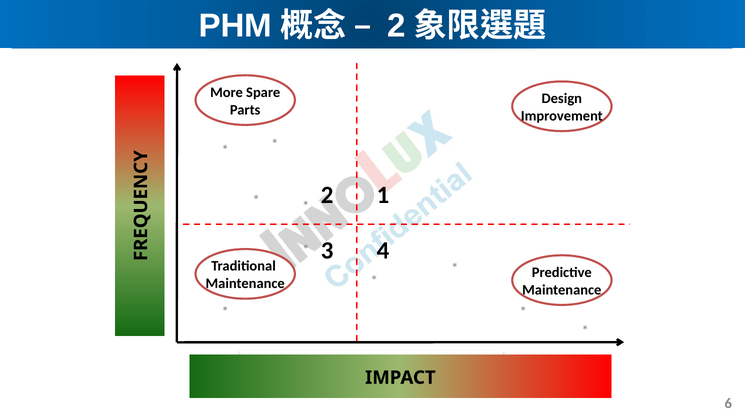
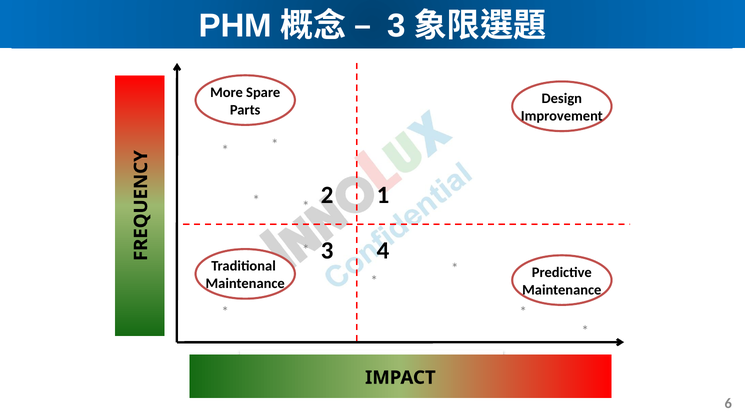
2 at (397, 26): 2 -> 3
